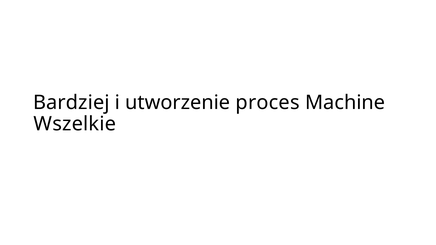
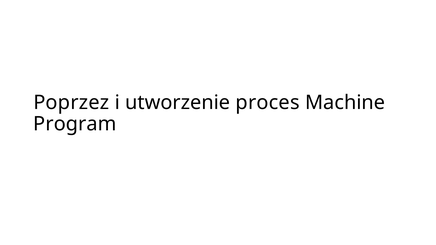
Bardziej: Bardziej -> Poprzez
Wszelkie: Wszelkie -> Program
